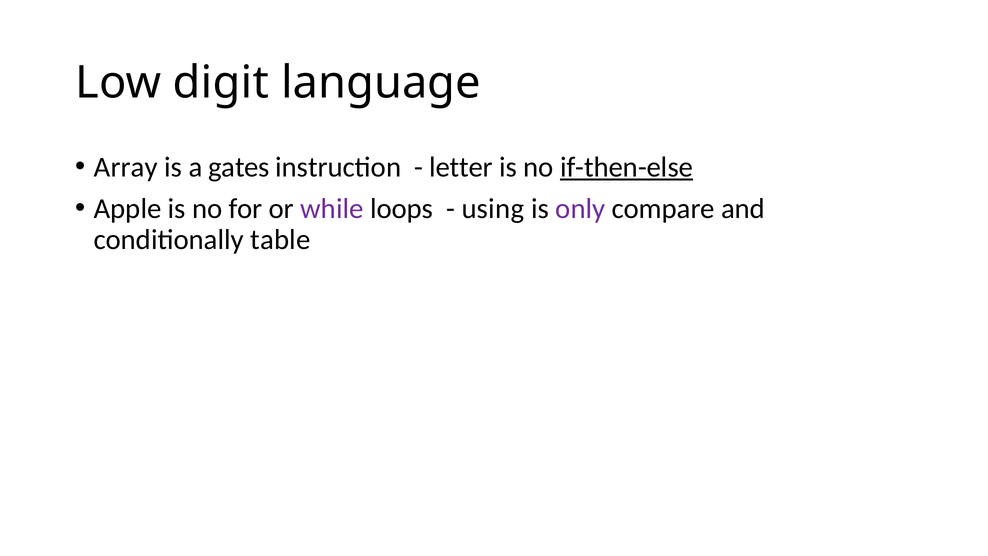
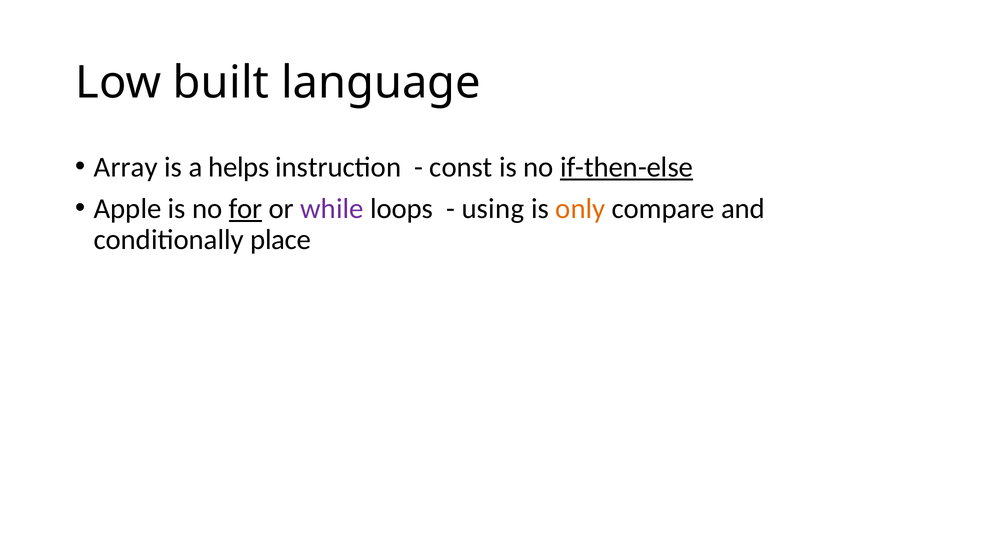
digit: digit -> built
gates: gates -> helps
letter: letter -> const
for underline: none -> present
only colour: purple -> orange
table: table -> place
